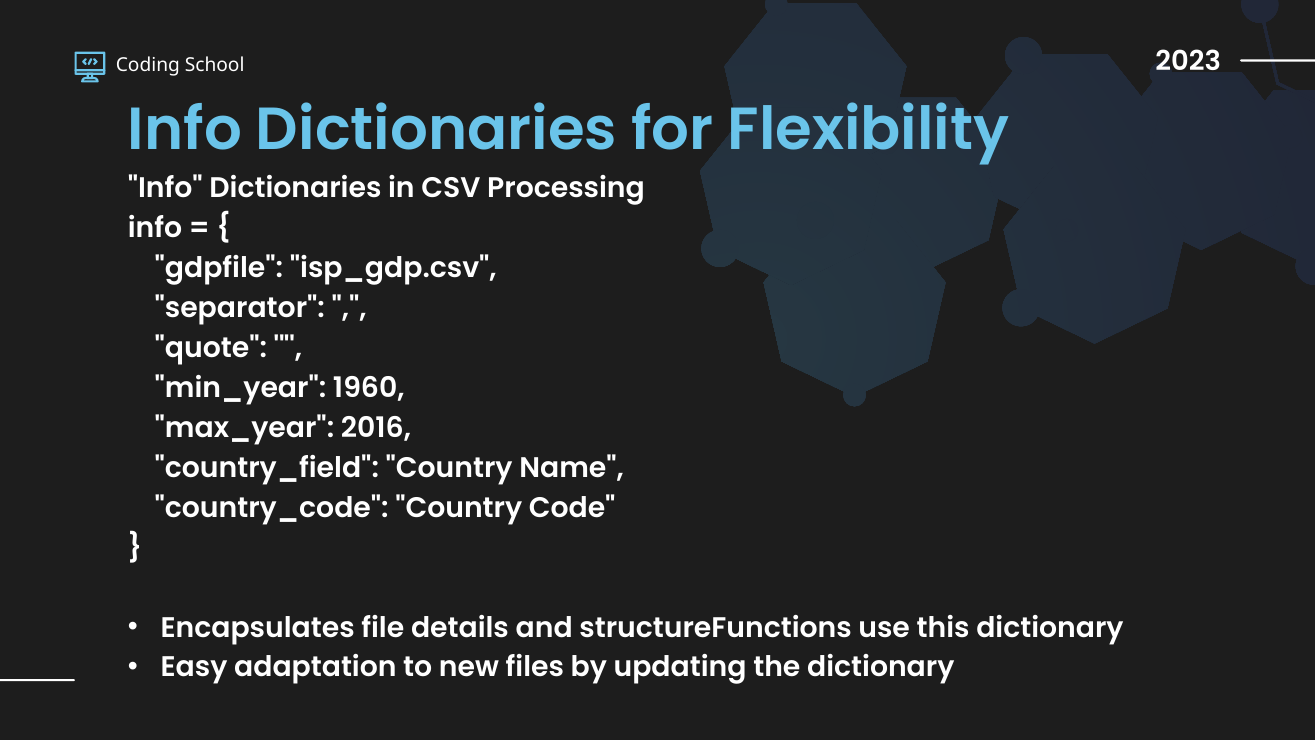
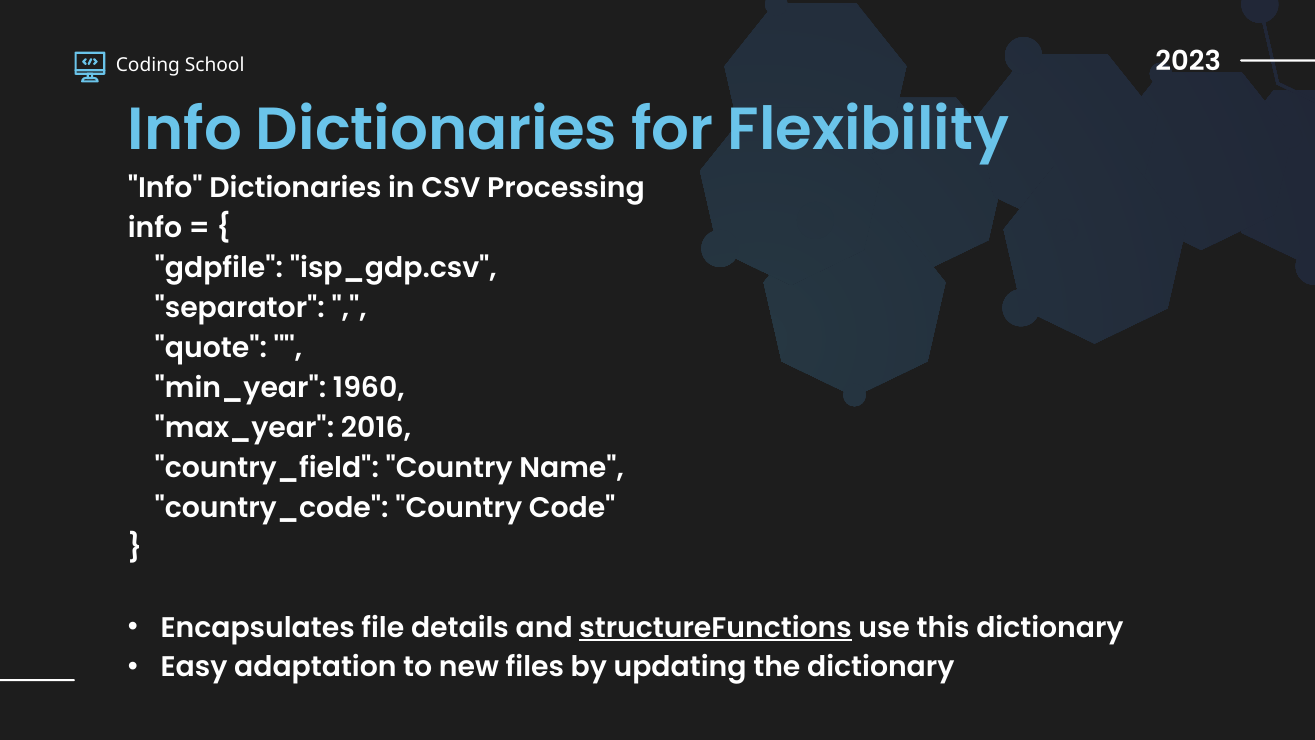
structureFunctions underline: none -> present
